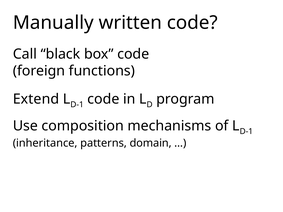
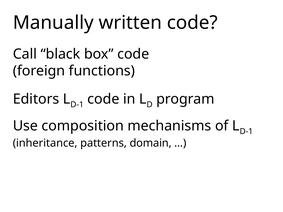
Extend: Extend -> Editors
